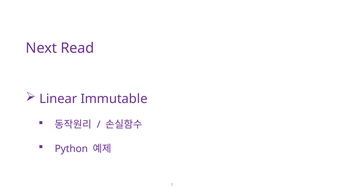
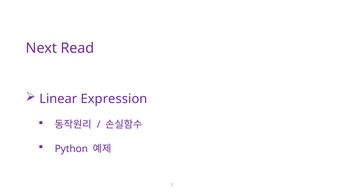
Immutable: Immutable -> Expression
